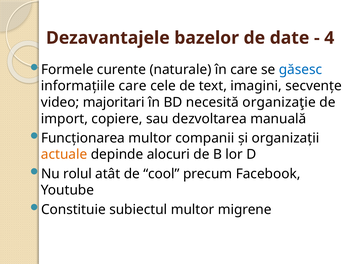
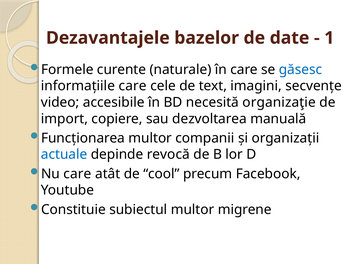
4: 4 -> 1
majoritari: majoritari -> accesibile
actuale colour: orange -> blue
alocuri: alocuri -> revocă
Nu rolul: rolul -> care
